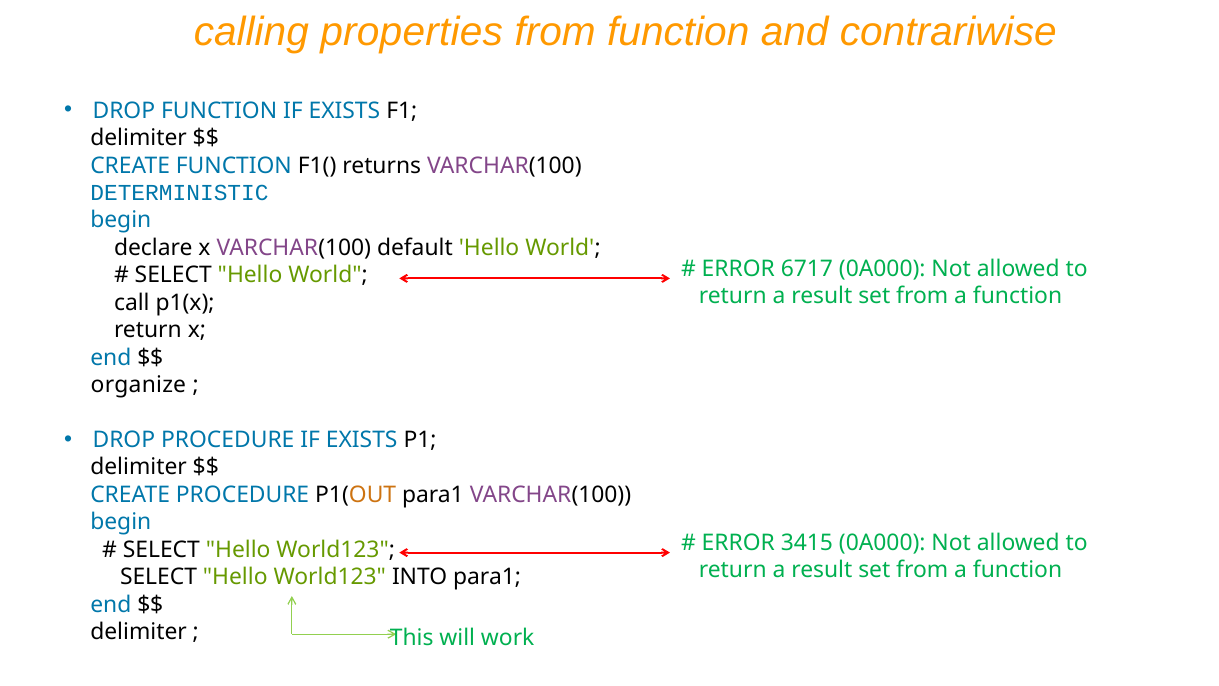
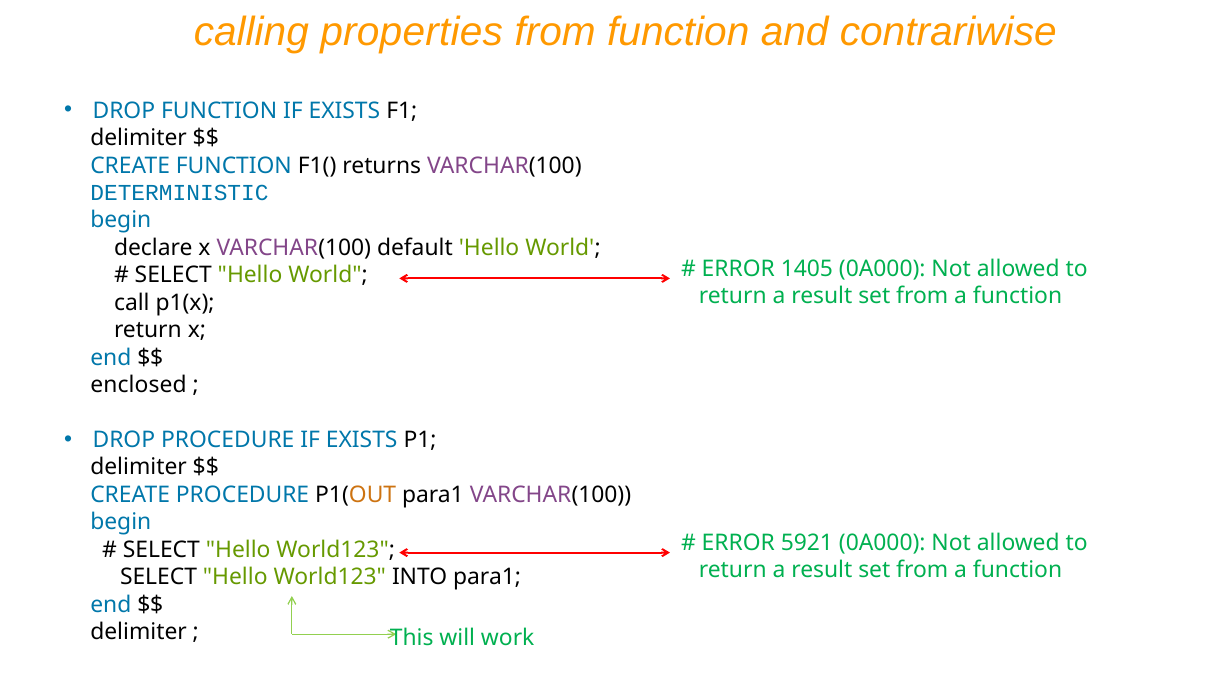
6717: 6717 -> 1405
organize: organize -> enclosed
3415: 3415 -> 5921
